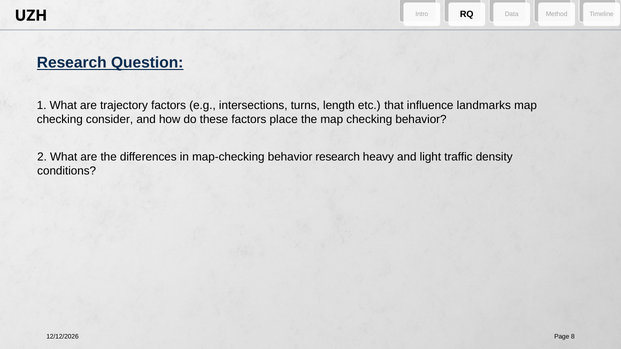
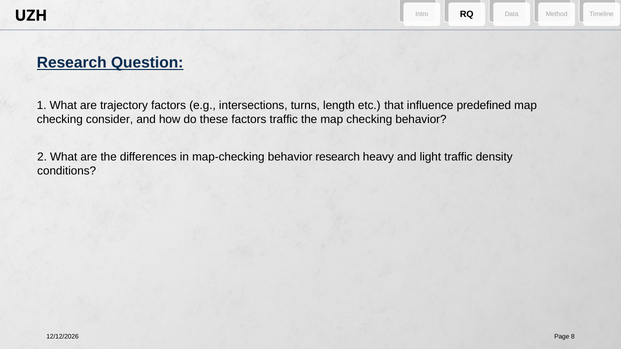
landmarks: landmarks -> predefined
factors place: place -> traffic
